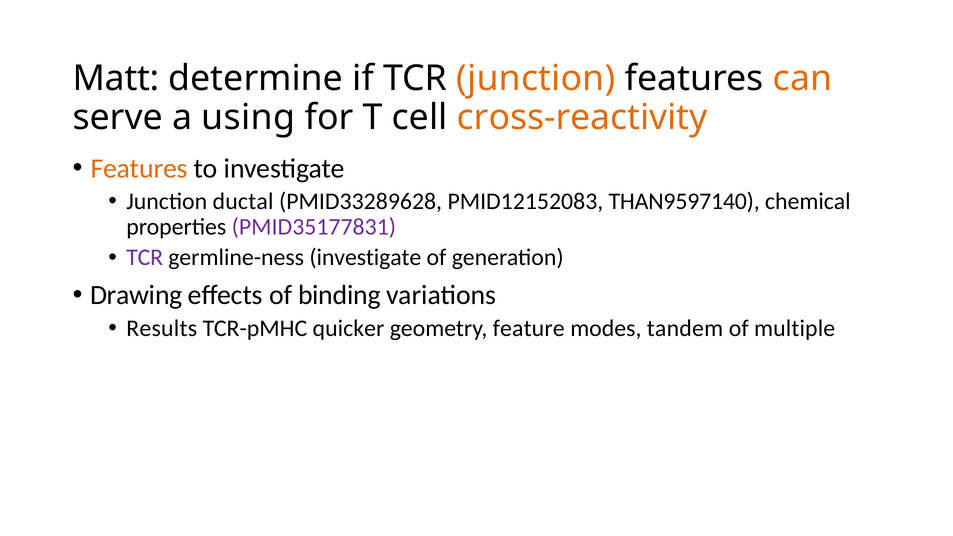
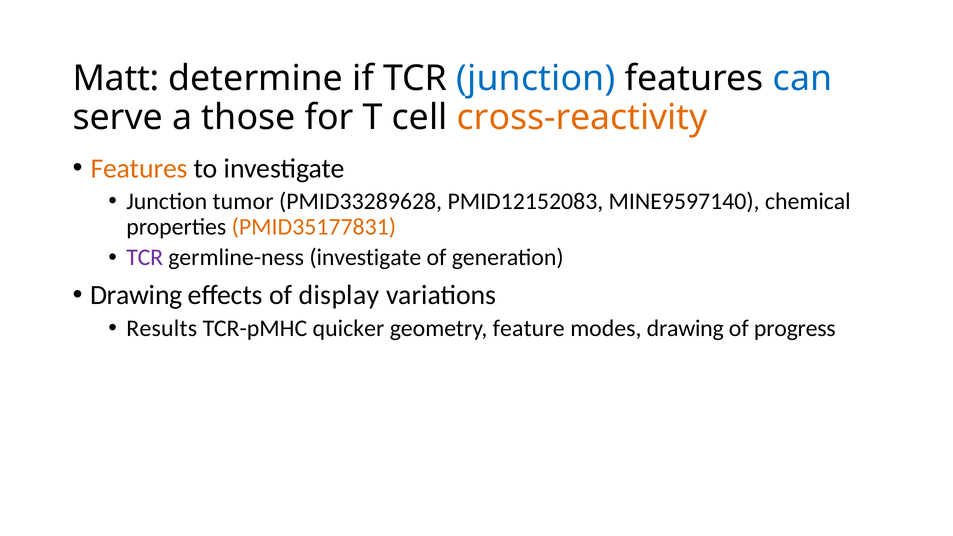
junction at (536, 79) colour: orange -> blue
can colour: orange -> blue
using: using -> those
ductal: ductal -> tumor
THAN9597140: THAN9597140 -> MINE9597140
PMID35177831 colour: purple -> orange
binding: binding -> display
modes tandem: tandem -> drawing
multiple: multiple -> progress
